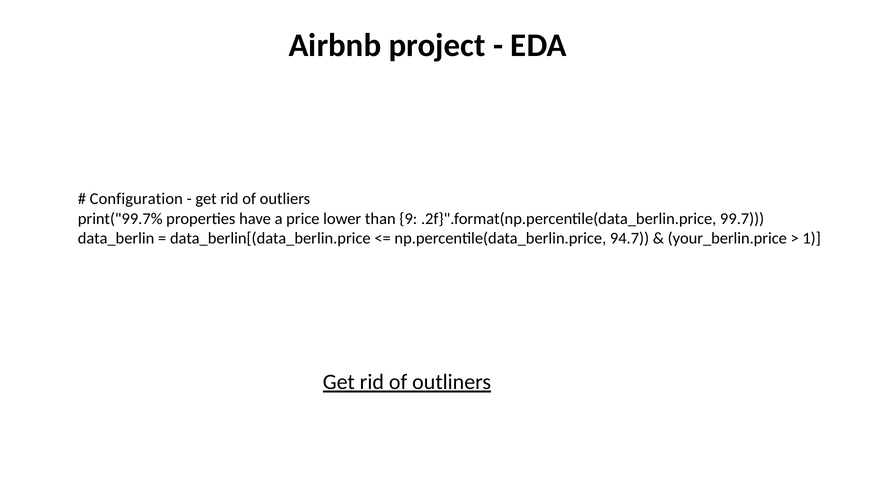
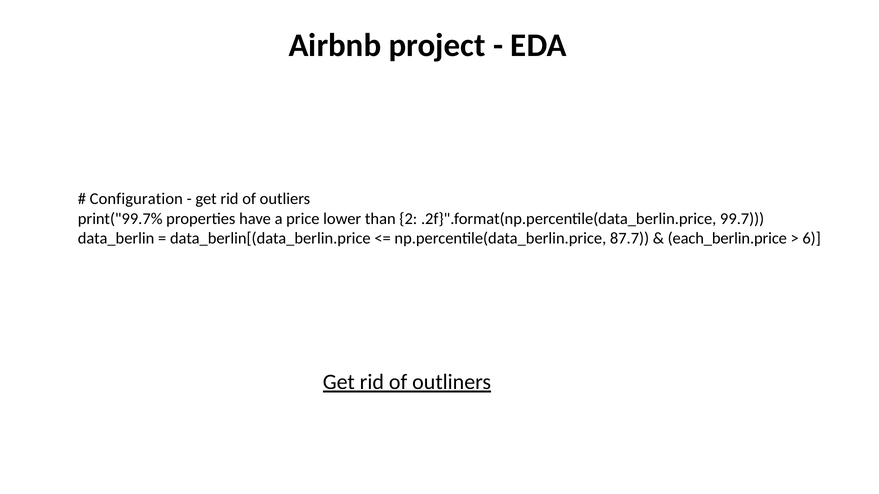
9: 9 -> 2
94.7: 94.7 -> 87.7
your_berlin.price: your_berlin.price -> each_berlin.price
1: 1 -> 6
